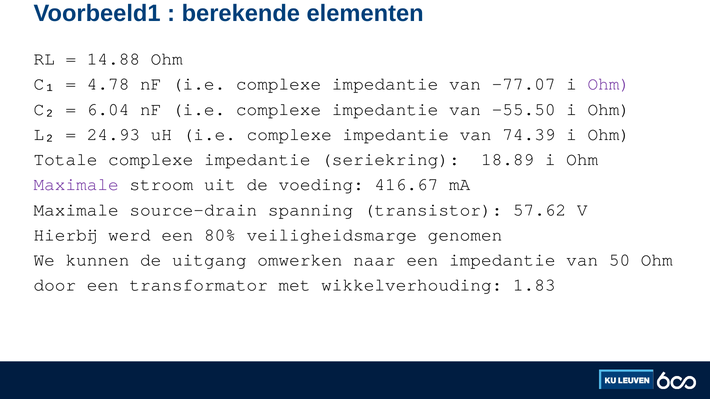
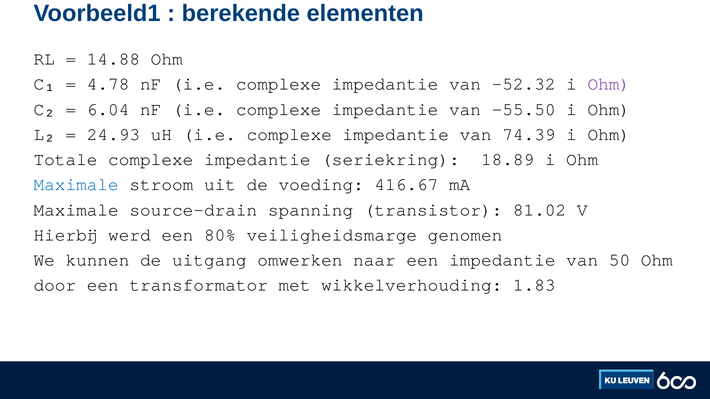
-77.07: -77.07 -> -52.32
Maximale at (76, 185) colour: purple -> blue
57.62: 57.62 -> 81.02
